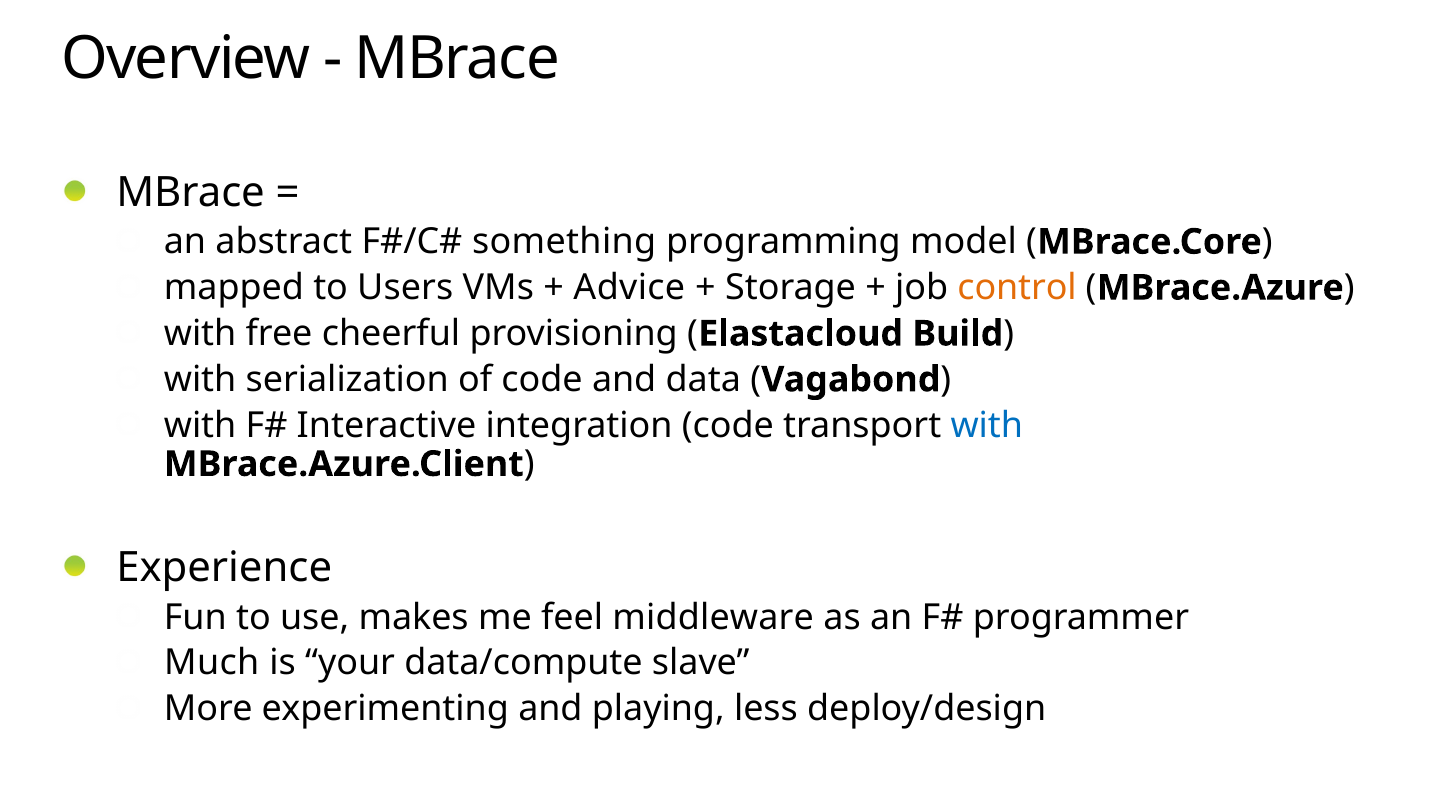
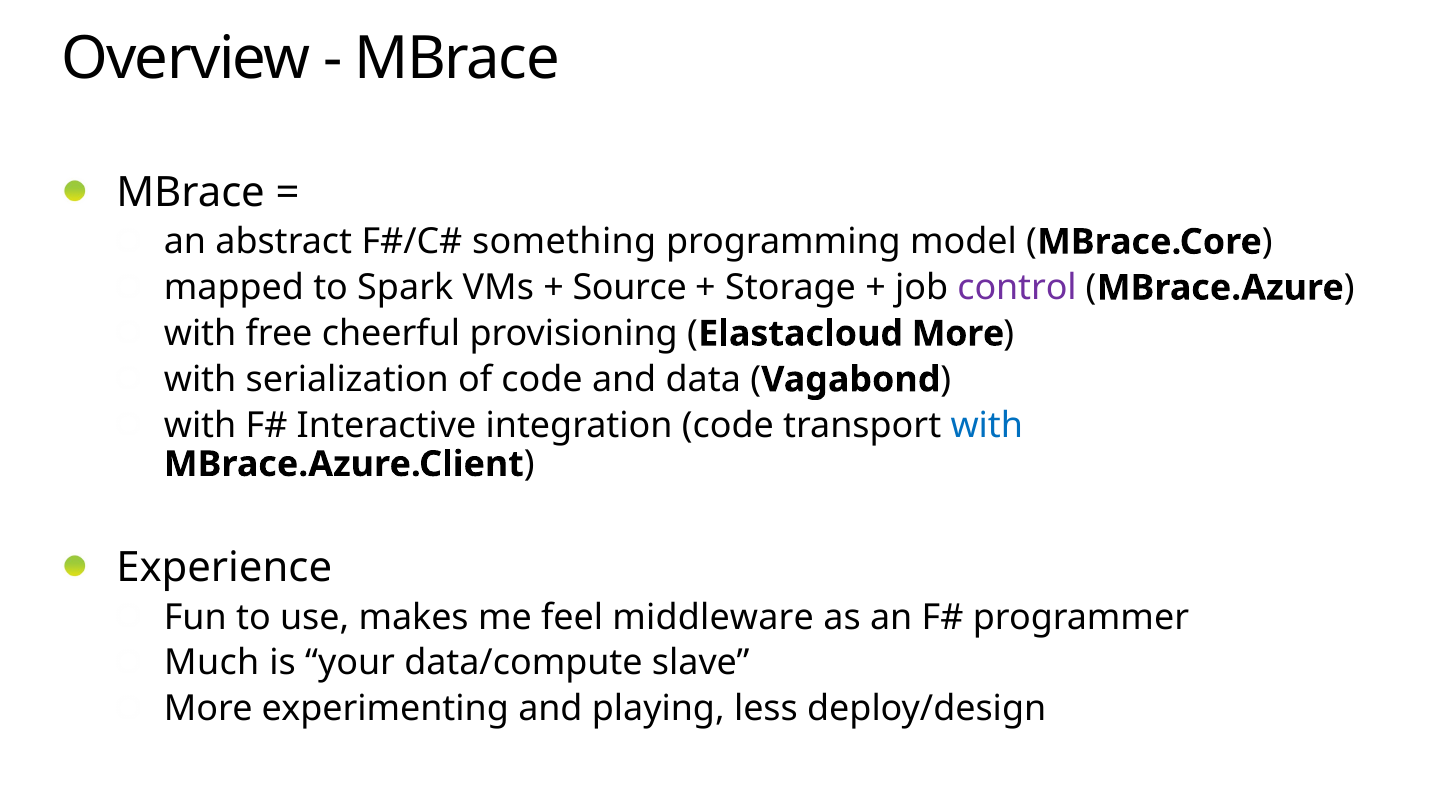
Users: Users -> Spark
Advice: Advice -> Source
control colour: orange -> purple
Elastacloud Build: Build -> More
